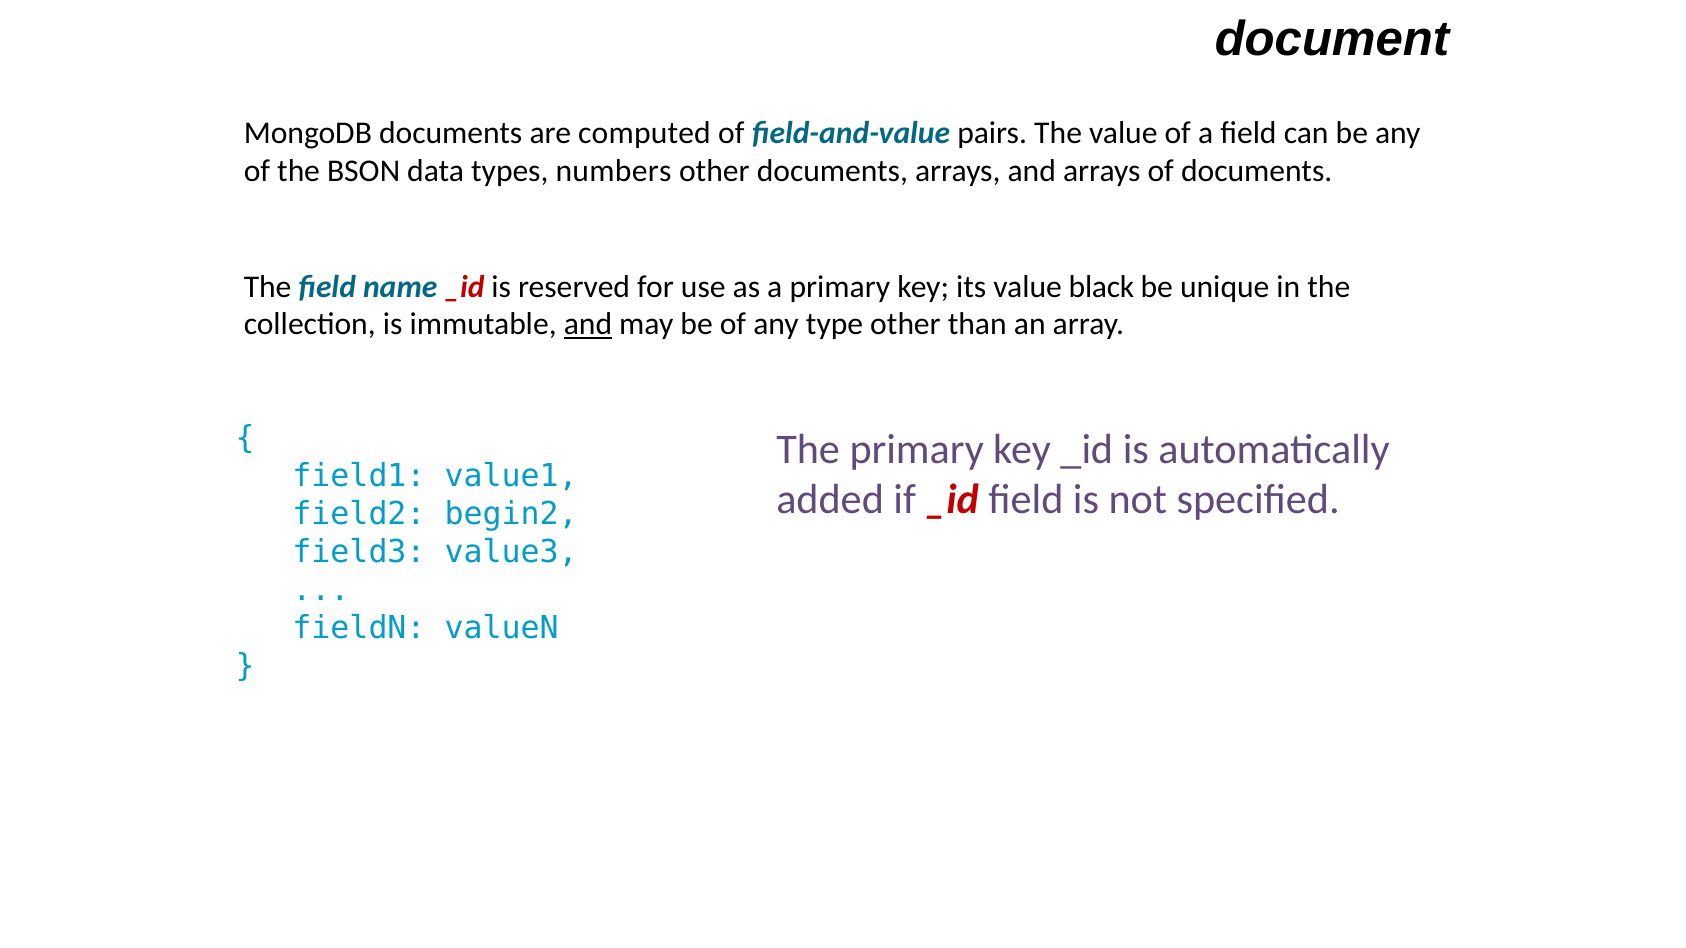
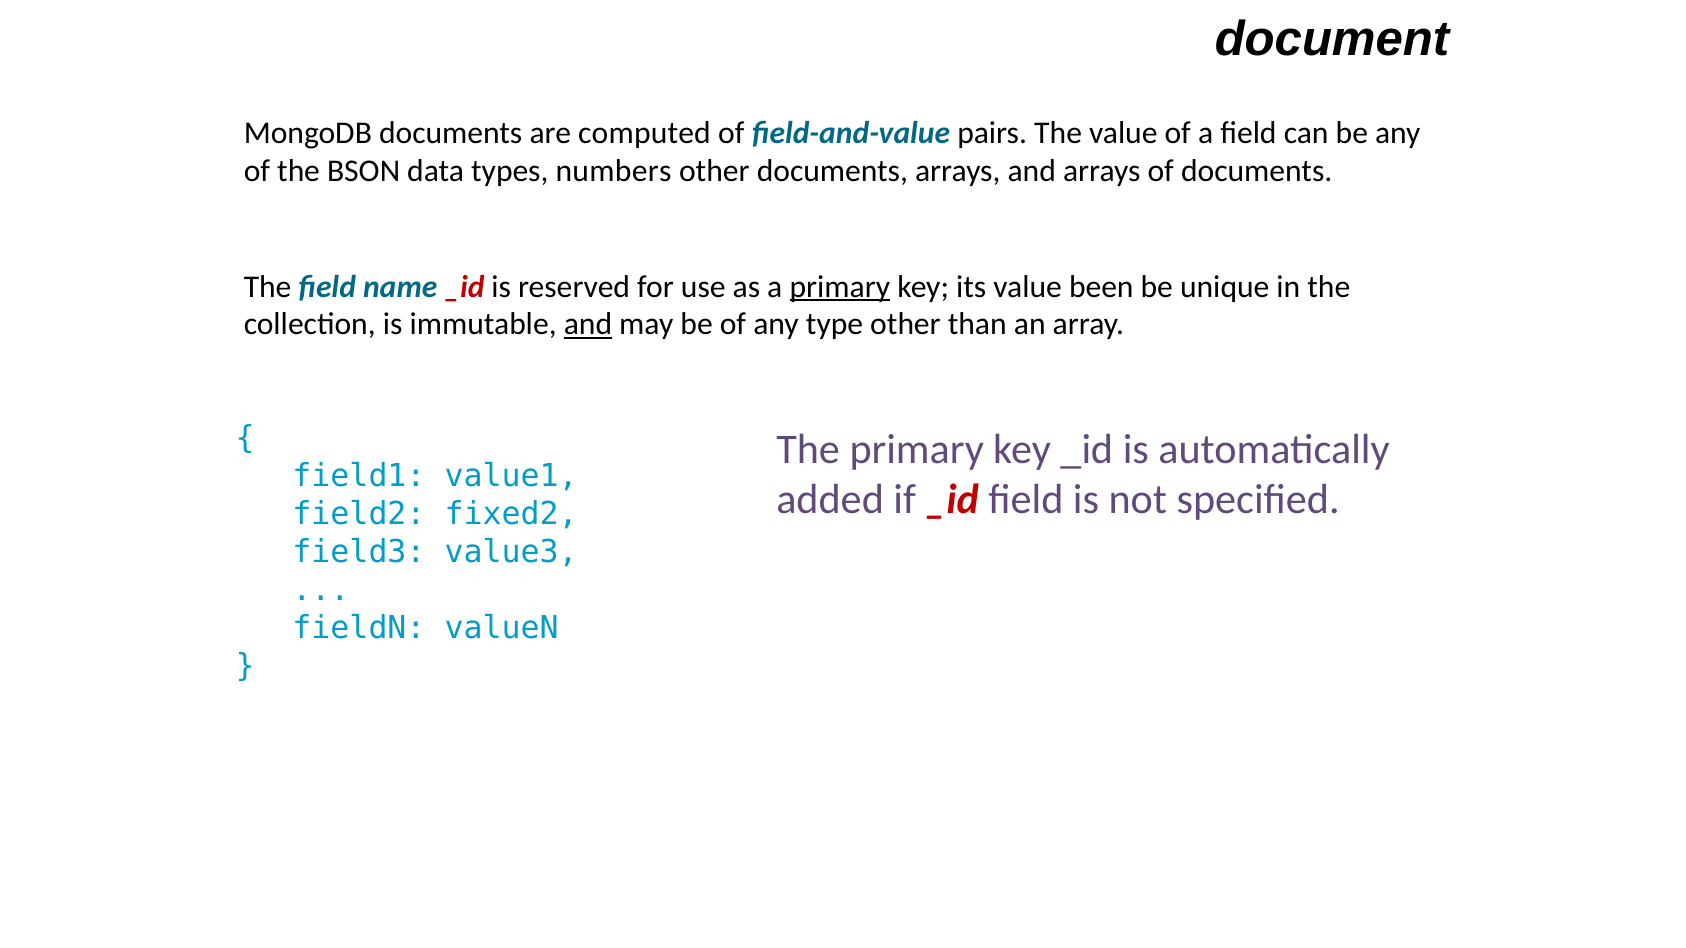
primary at (840, 287) underline: none -> present
black: black -> been
begin2: begin2 -> fixed2
